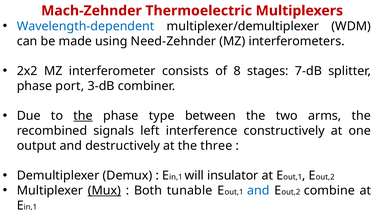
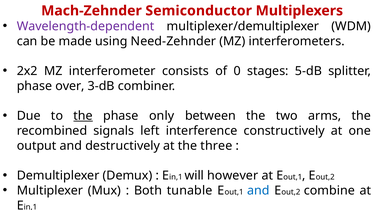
Thermoelectric: Thermoelectric -> Semiconductor
Wavelength-dependent colour: blue -> purple
8: 8 -> 0
7-dB: 7-dB -> 5-dB
port: port -> over
type: type -> only
insulator: insulator -> however
Mux underline: present -> none
